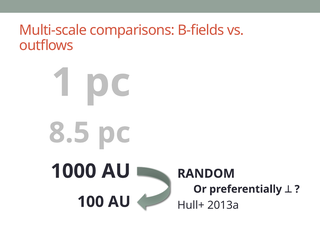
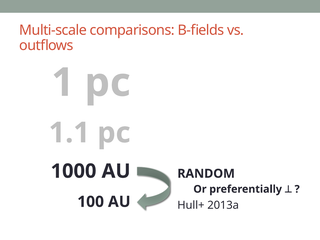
8.5: 8.5 -> 1.1
